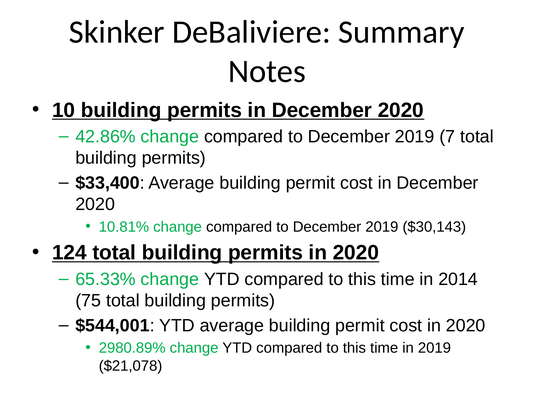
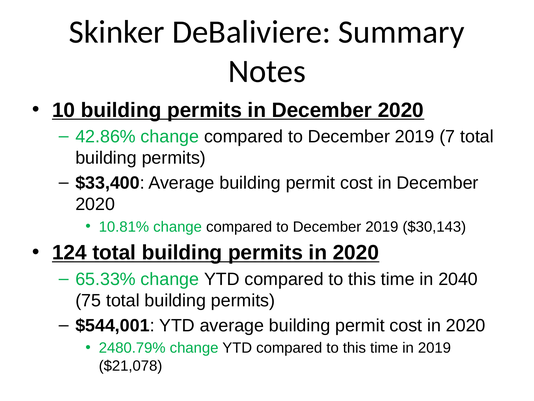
2014: 2014 -> 2040
2980.89%: 2980.89% -> 2480.79%
